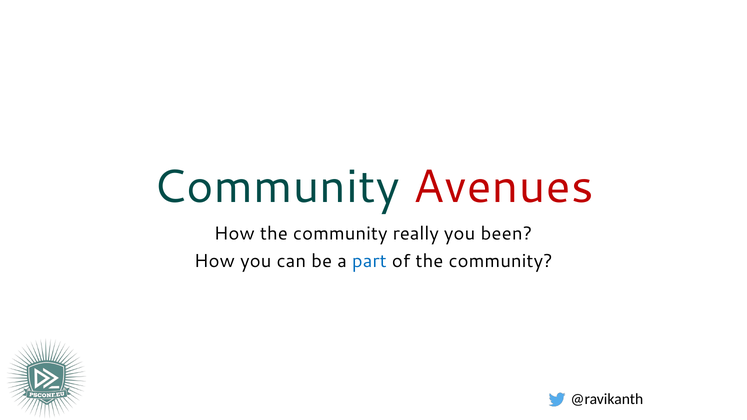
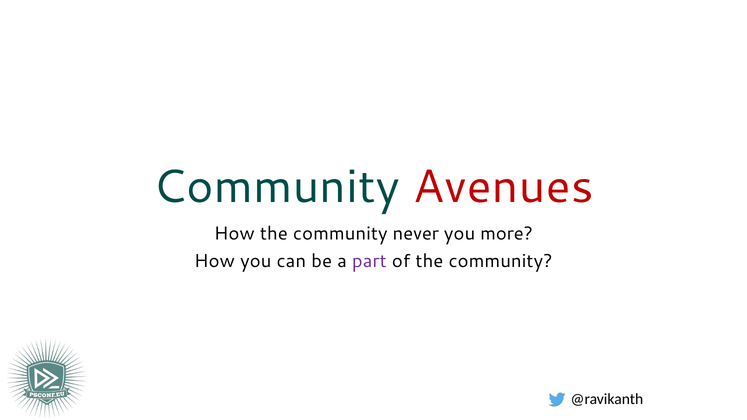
really: really -> never
been: been -> more
part colour: blue -> purple
